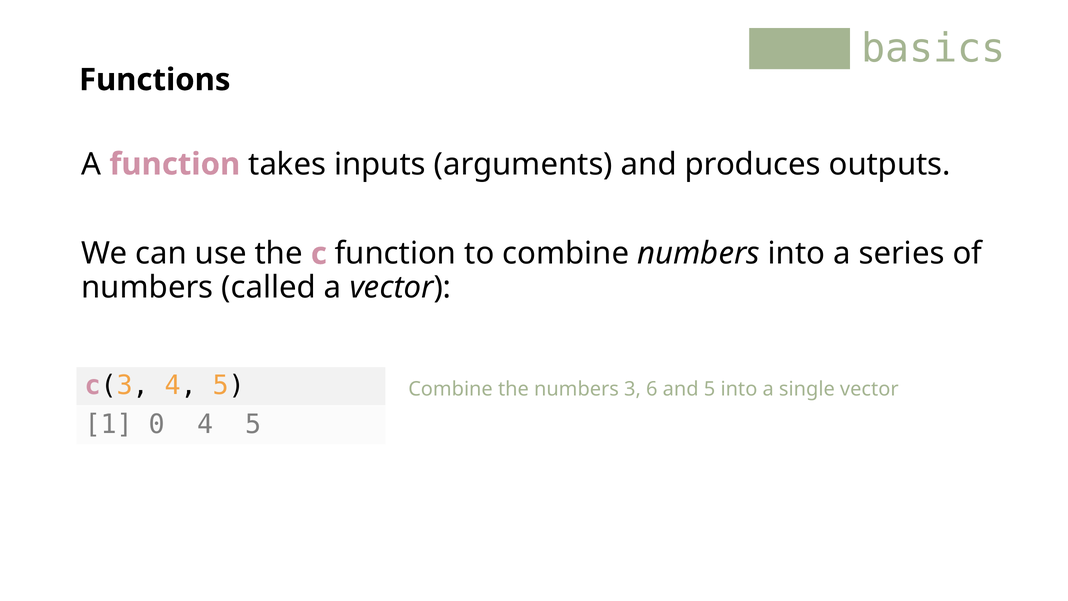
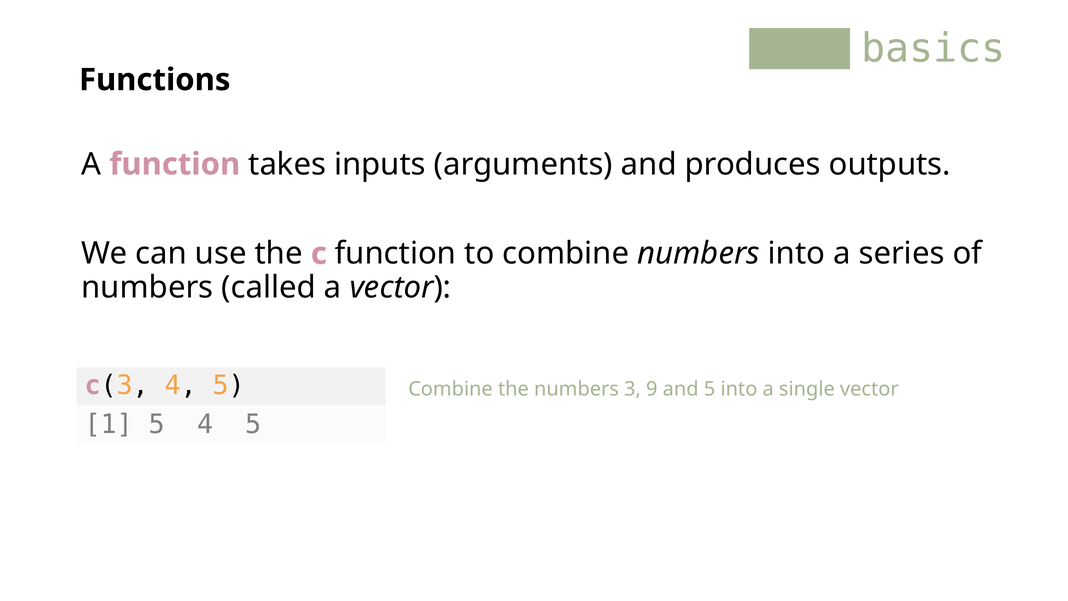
6: 6 -> 9
1 0: 0 -> 5
